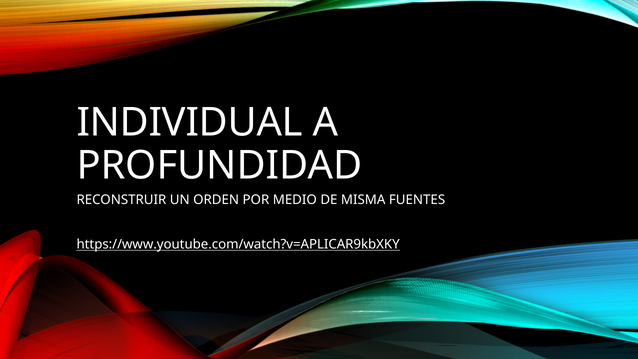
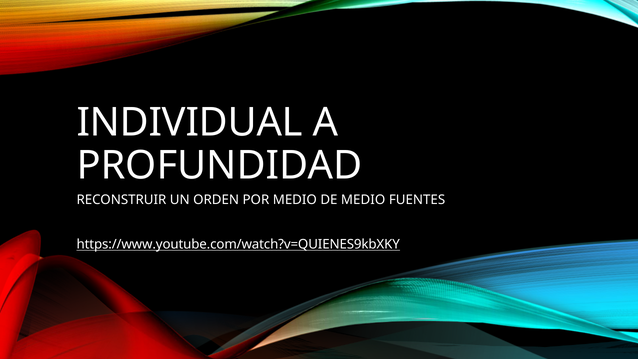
DE MISMA: MISMA -> MEDIO
https://www.youtube.com/watch?v=APLICAR9kbXKY: https://www.youtube.com/watch?v=APLICAR9kbXKY -> https://www.youtube.com/watch?v=QUIENES9kbXKY
